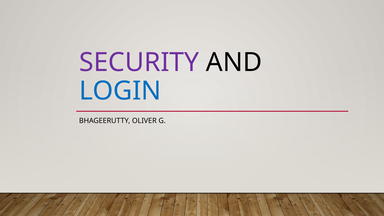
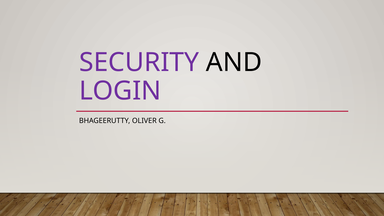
LOGIN colour: blue -> purple
